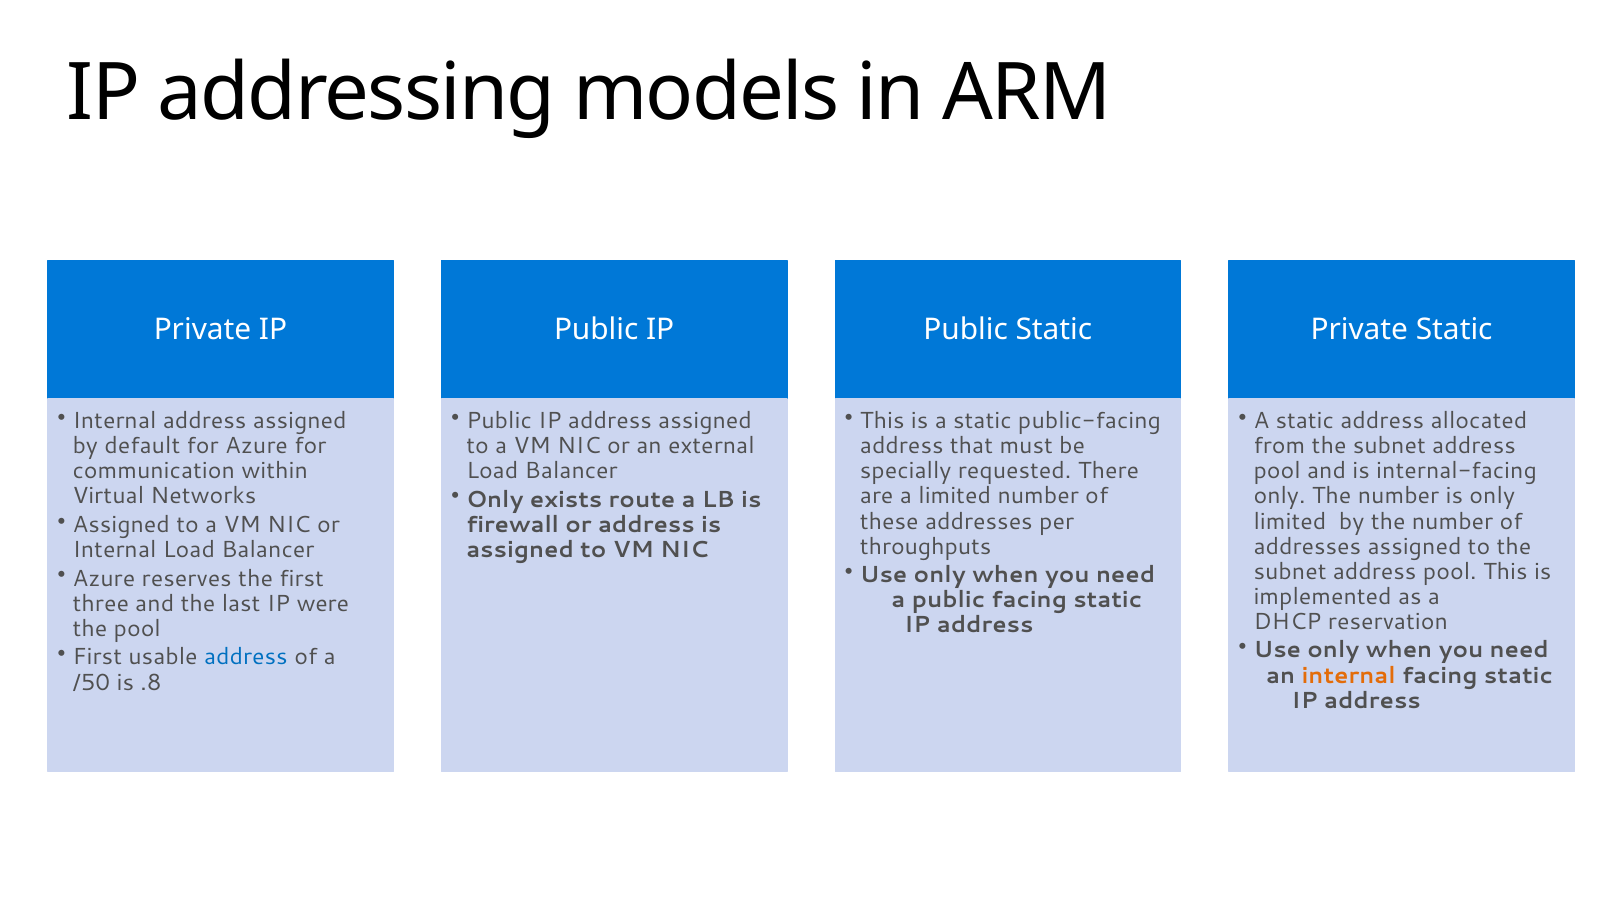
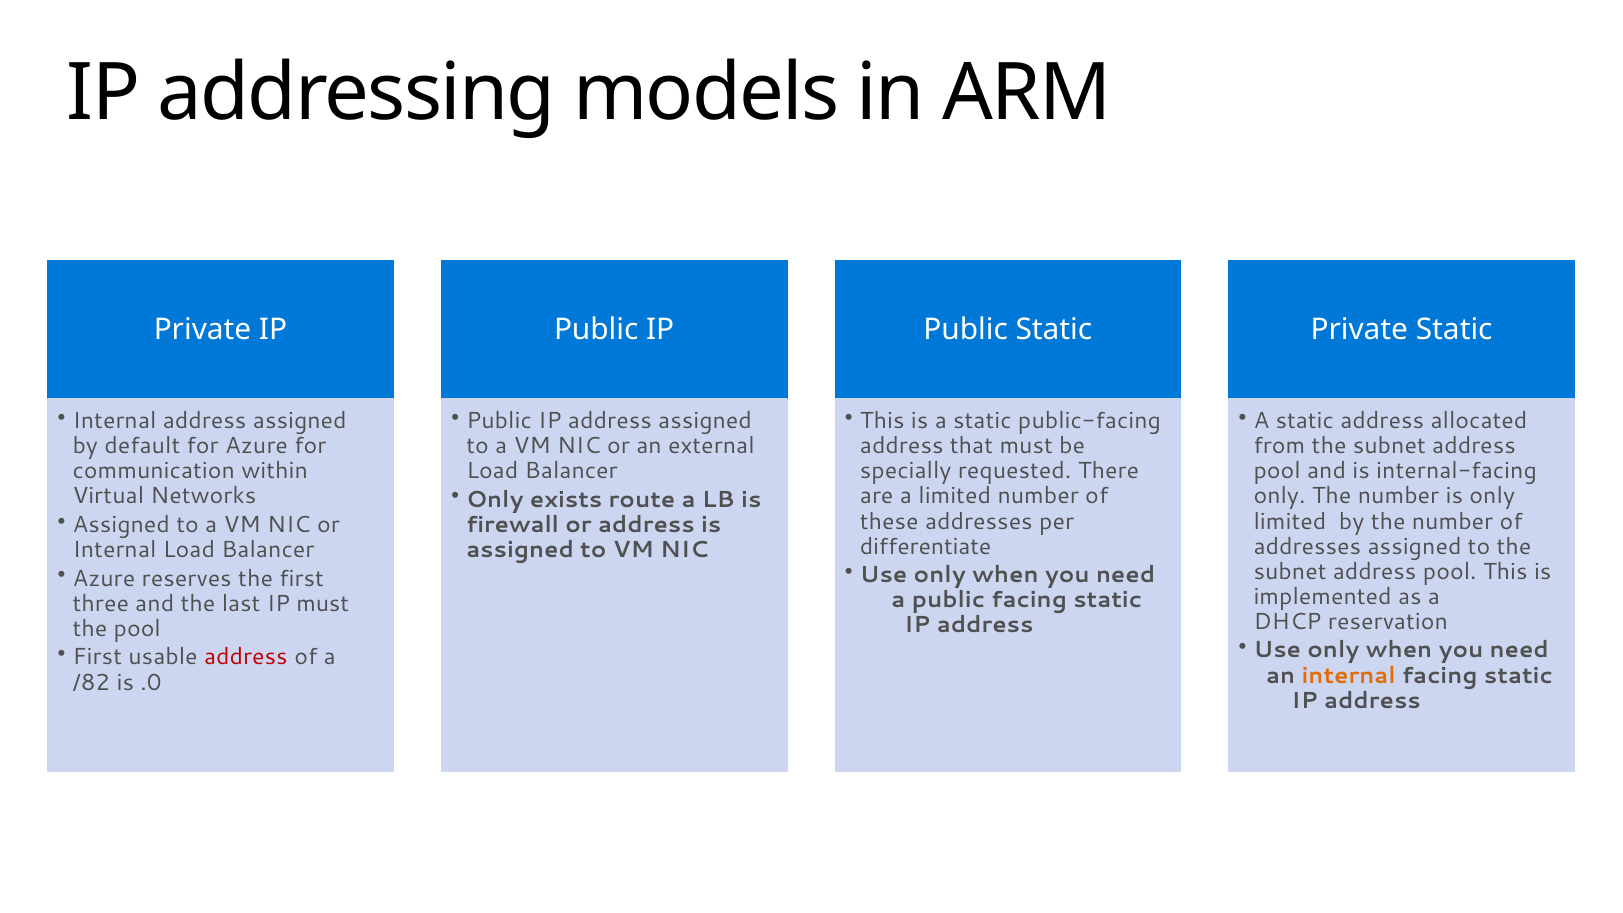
throughputs: throughputs -> differentiate
IP were: were -> must
address at (246, 657) colour: blue -> red
/50: /50 -> /82
.8: .8 -> .0
